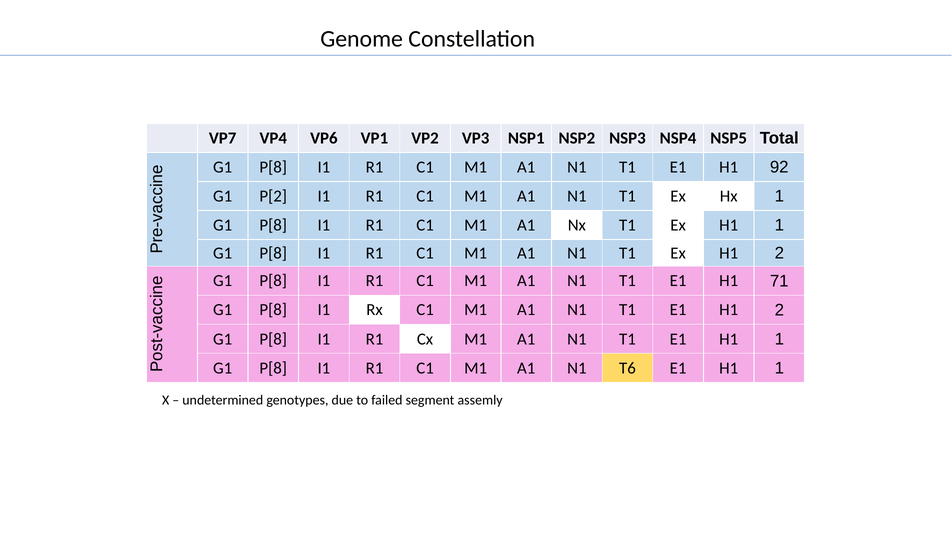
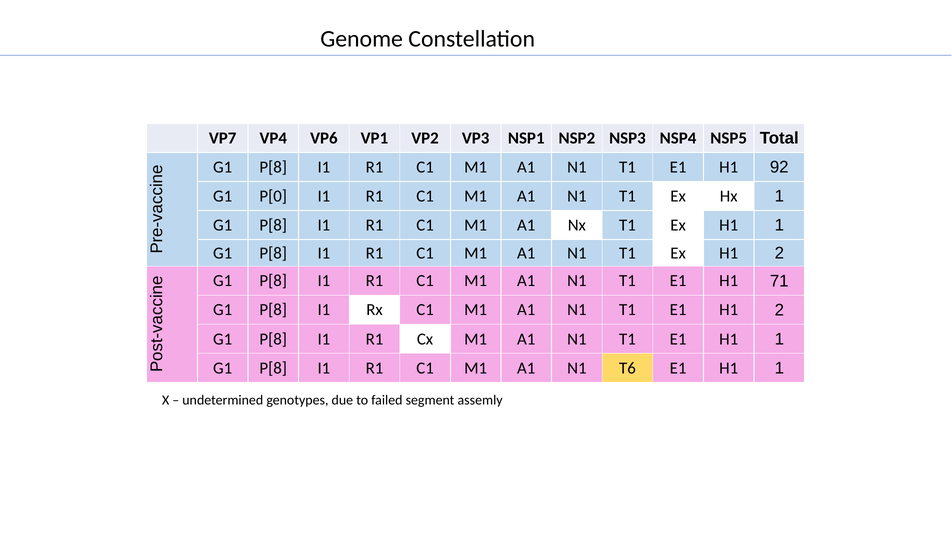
P[2: P[2 -> P[0
